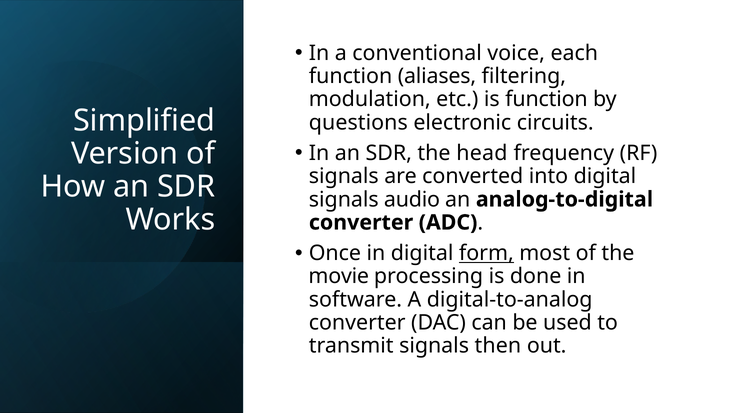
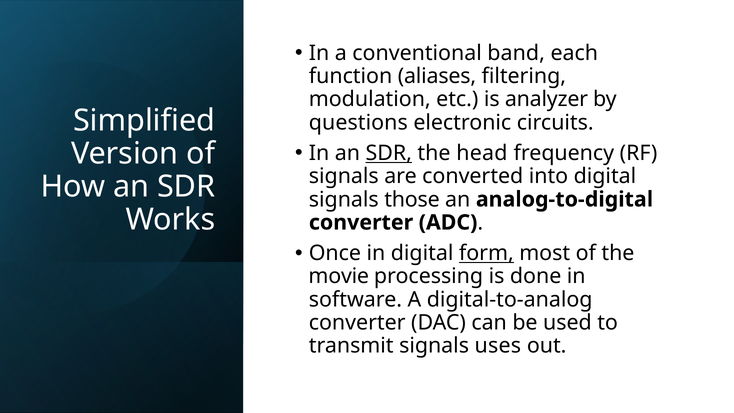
voice: voice -> band
is function: function -> analyzer
SDR at (389, 153) underline: none -> present
audio: audio -> those
then: then -> uses
